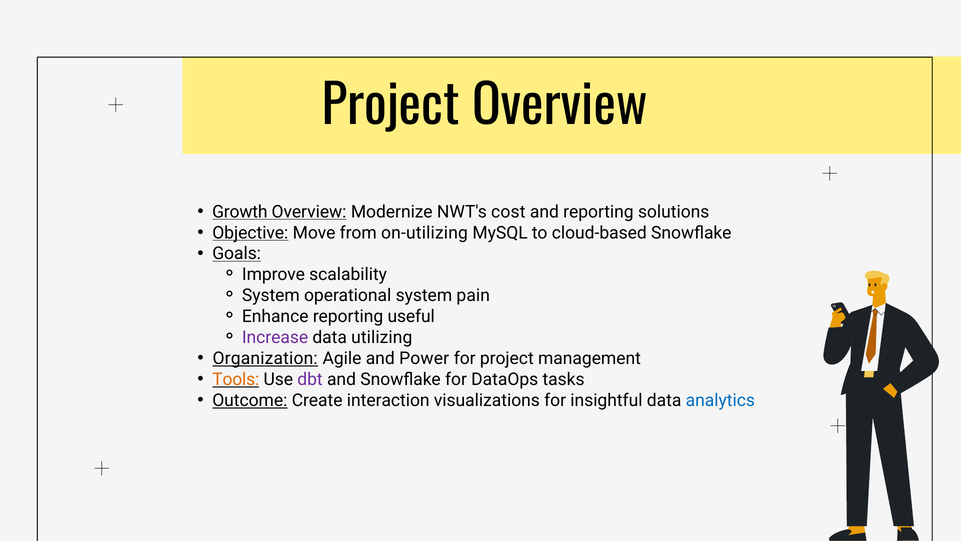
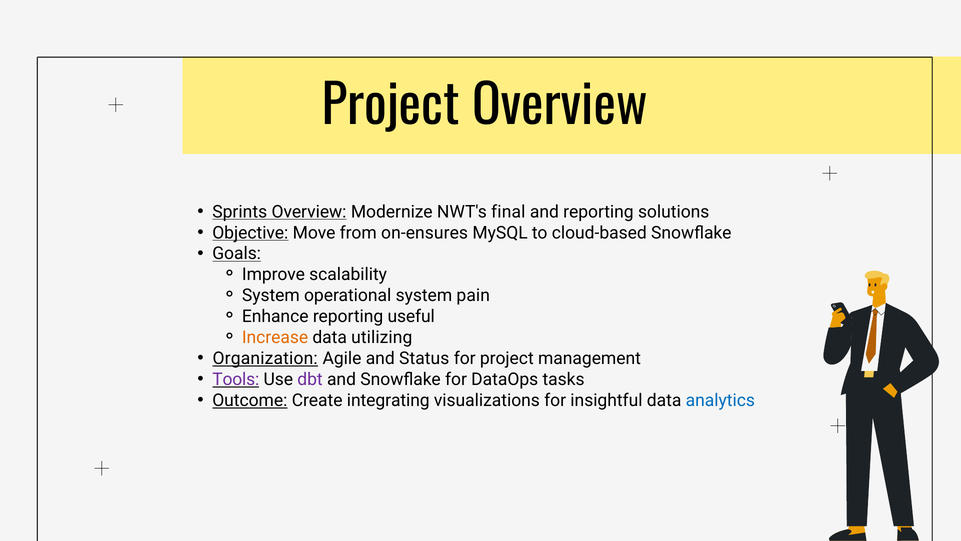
Growth: Growth -> Sprints
cost: cost -> final
on-utilizing: on-utilizing -> on-ensures
Increase colour: purple -> orange
Power: Power -> Status
Tools colour: orange -> purple
interaction: interaction -> integrating
